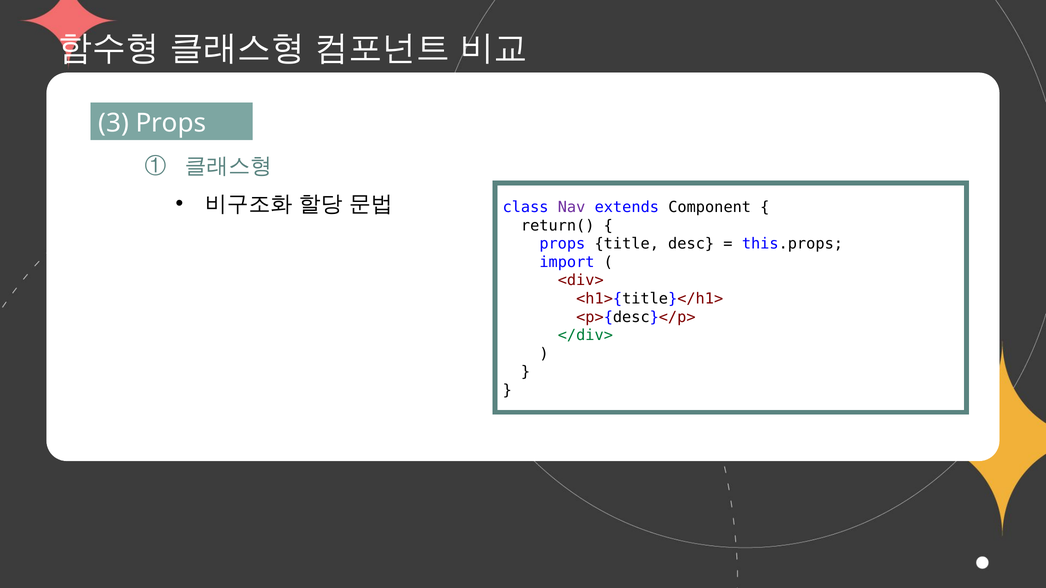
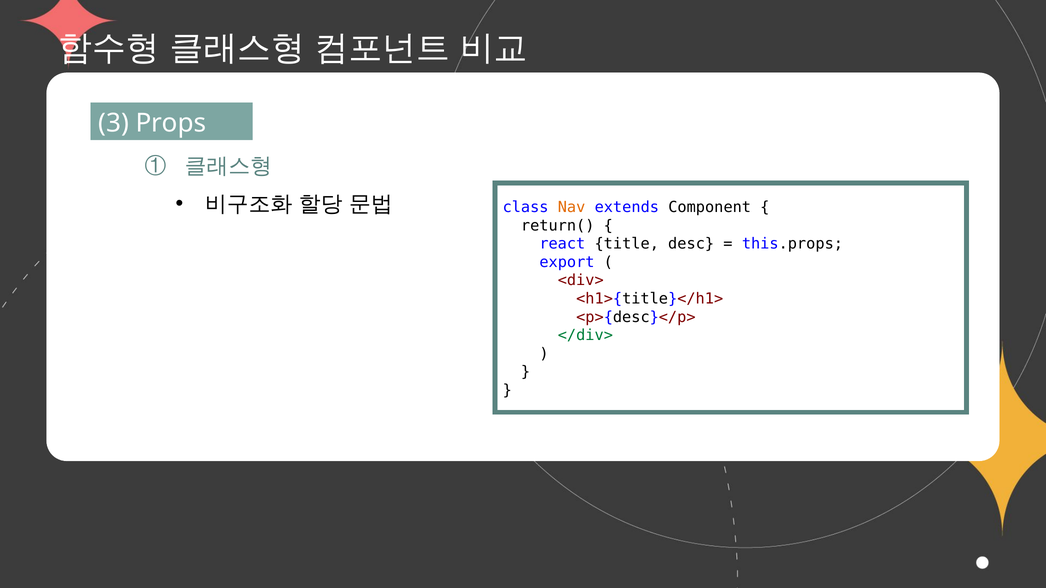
Nav colour: purple -> orange
props at (562, 244): props -> react
import: import -> export
